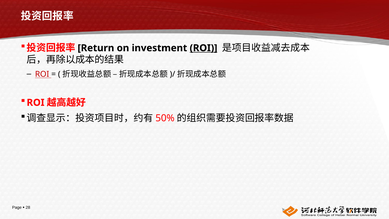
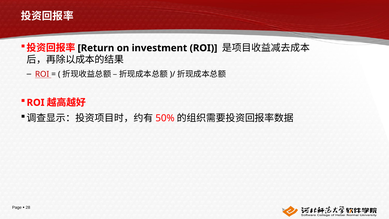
ROI at (203, 48) underline: present -> none
